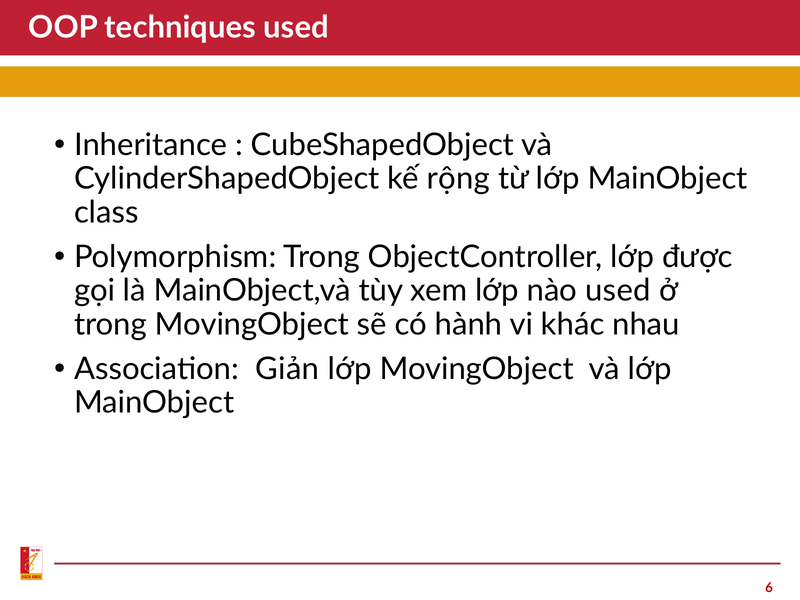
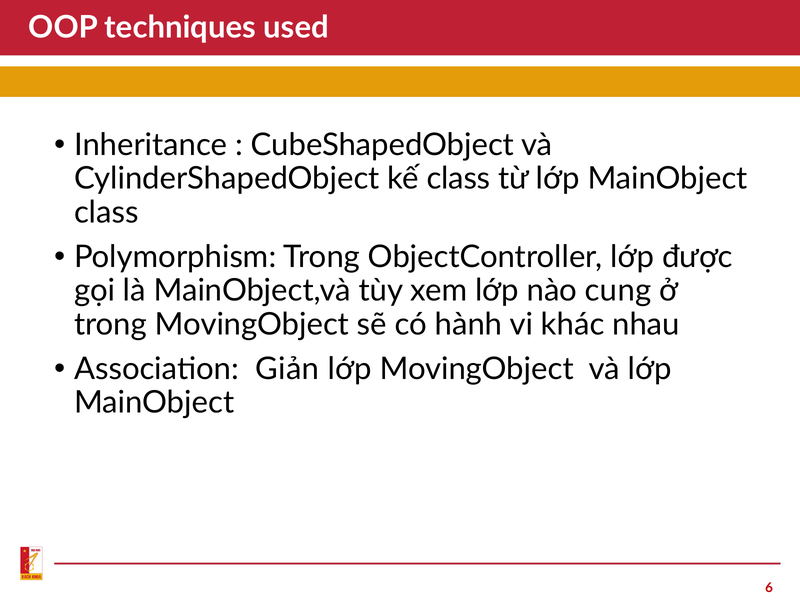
kế rộng: rộng -> class
nào used: used -> cung
